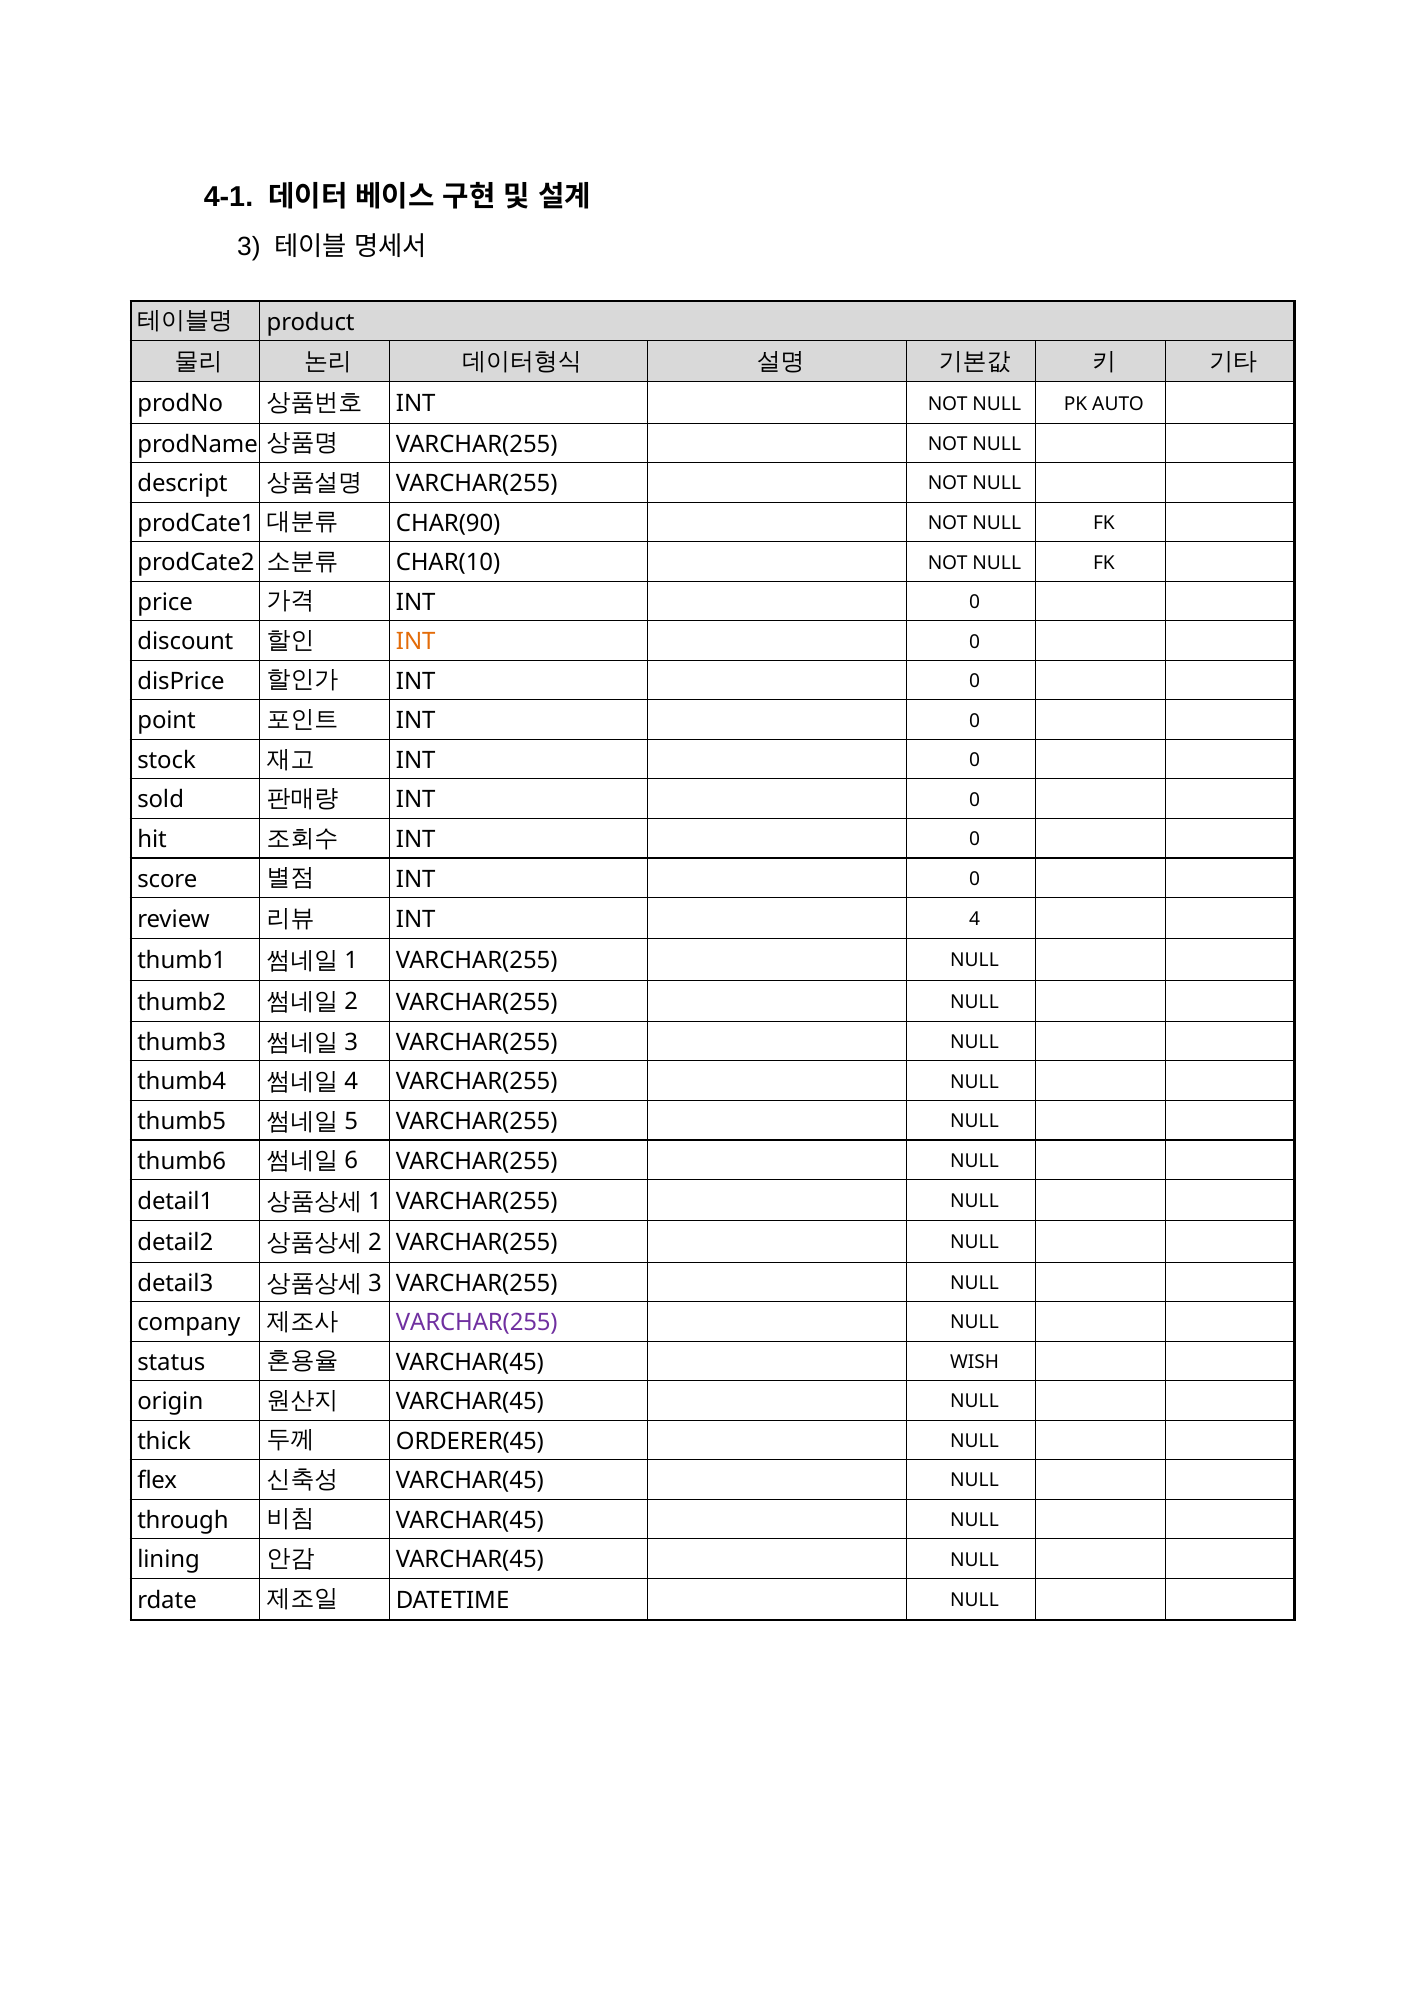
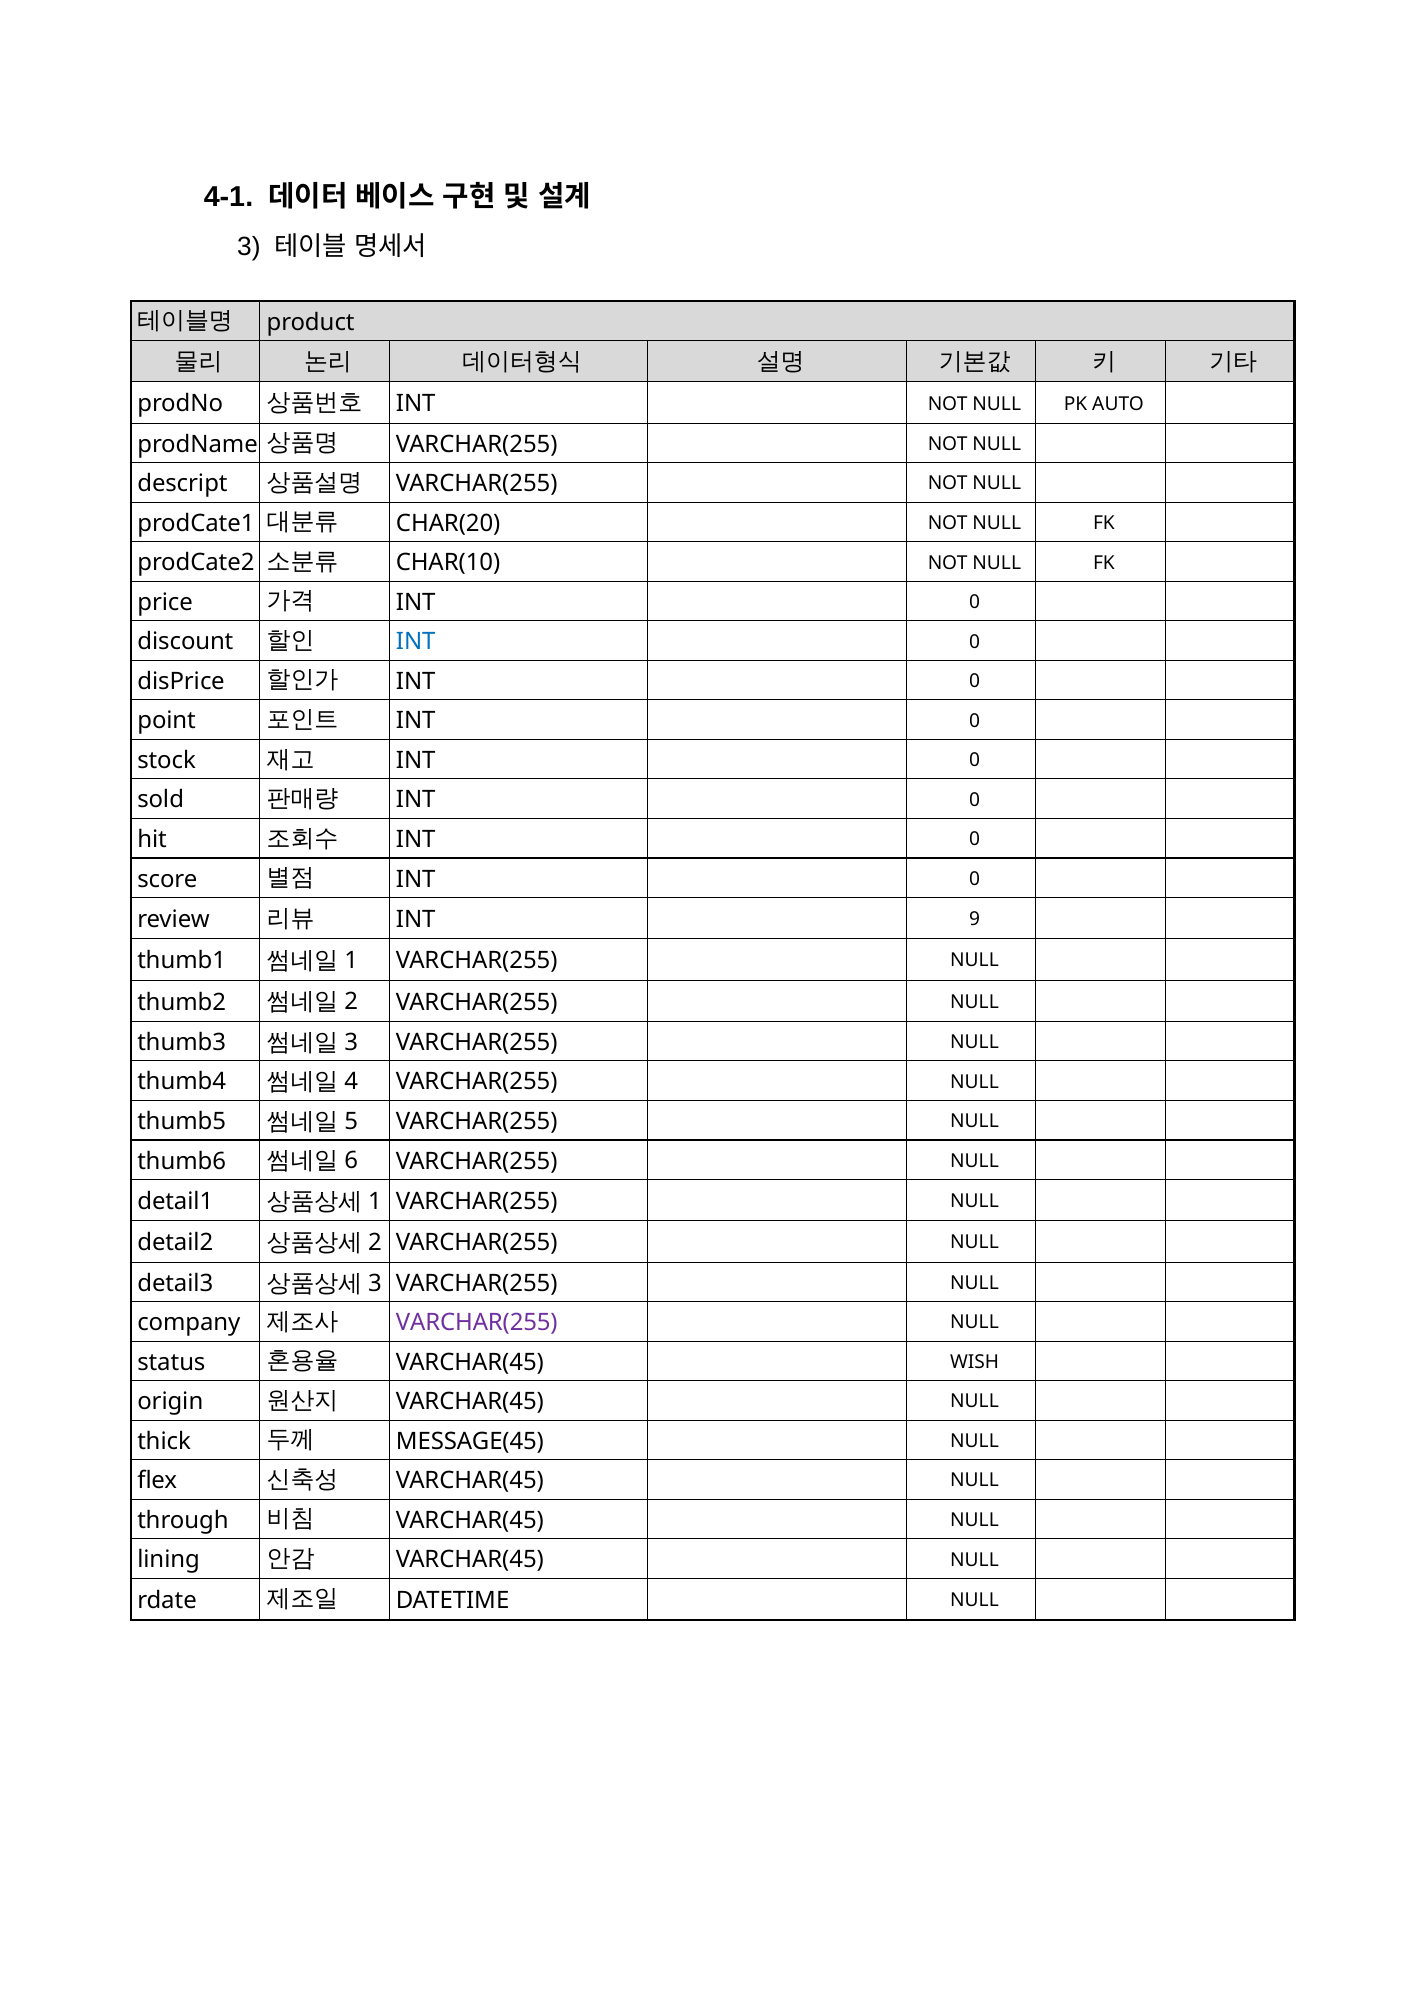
CHAR(90: CHAR(90 -> CHAR(20
INT at (416, 642) colour: orange -> blue
4: 4 -> 9
ORDERER(45: ORDERER(45 -> MESSAGE(45
